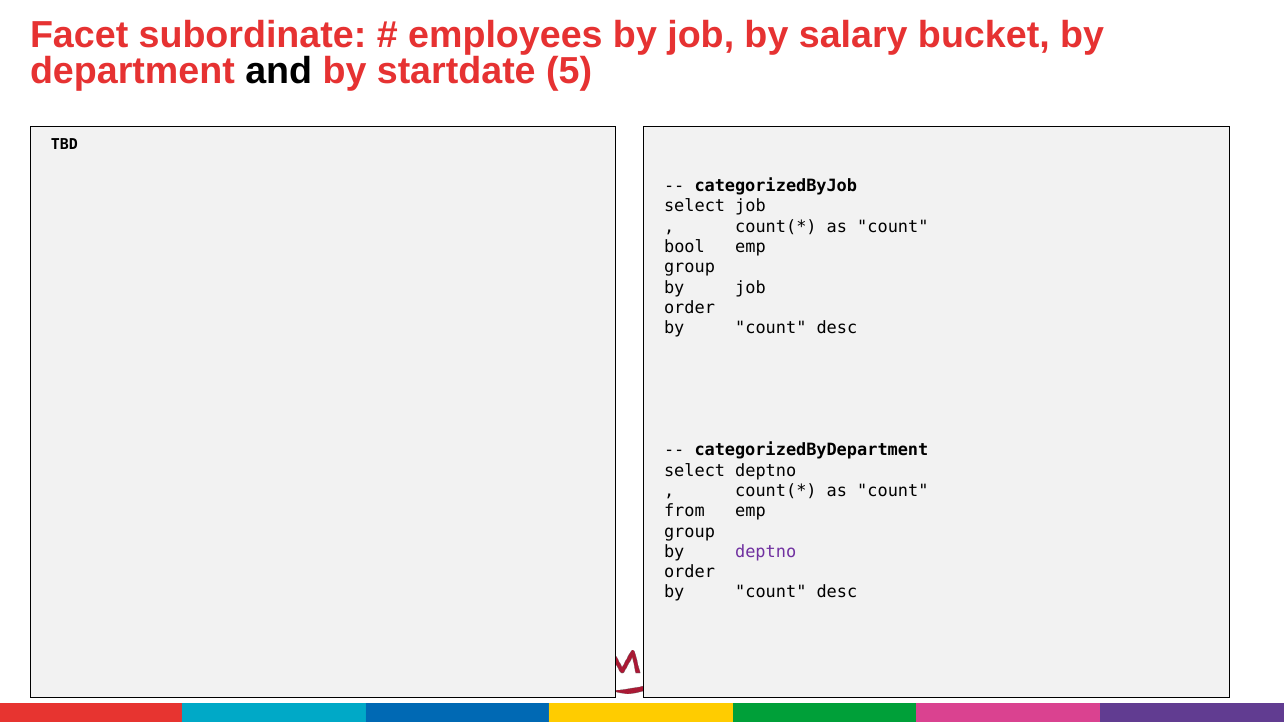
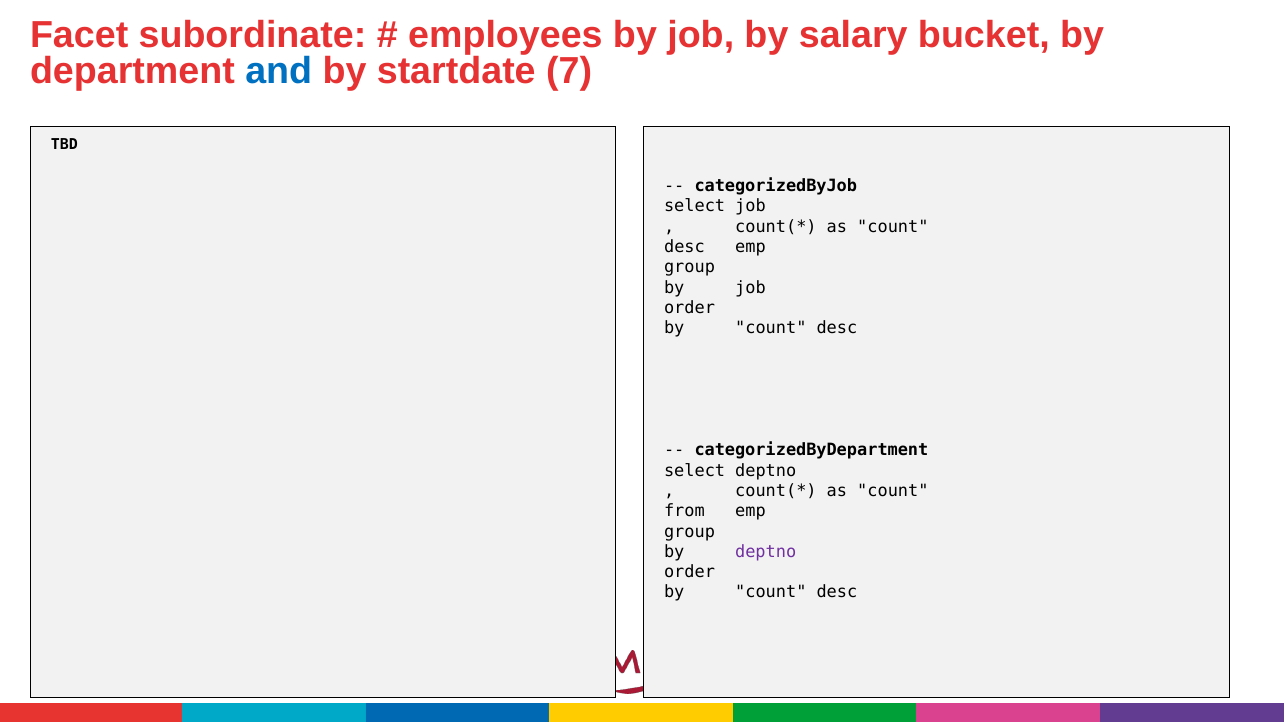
and colour: black -> blue
5: 5 -> 7
bool at (684, 247): bool -> desc
